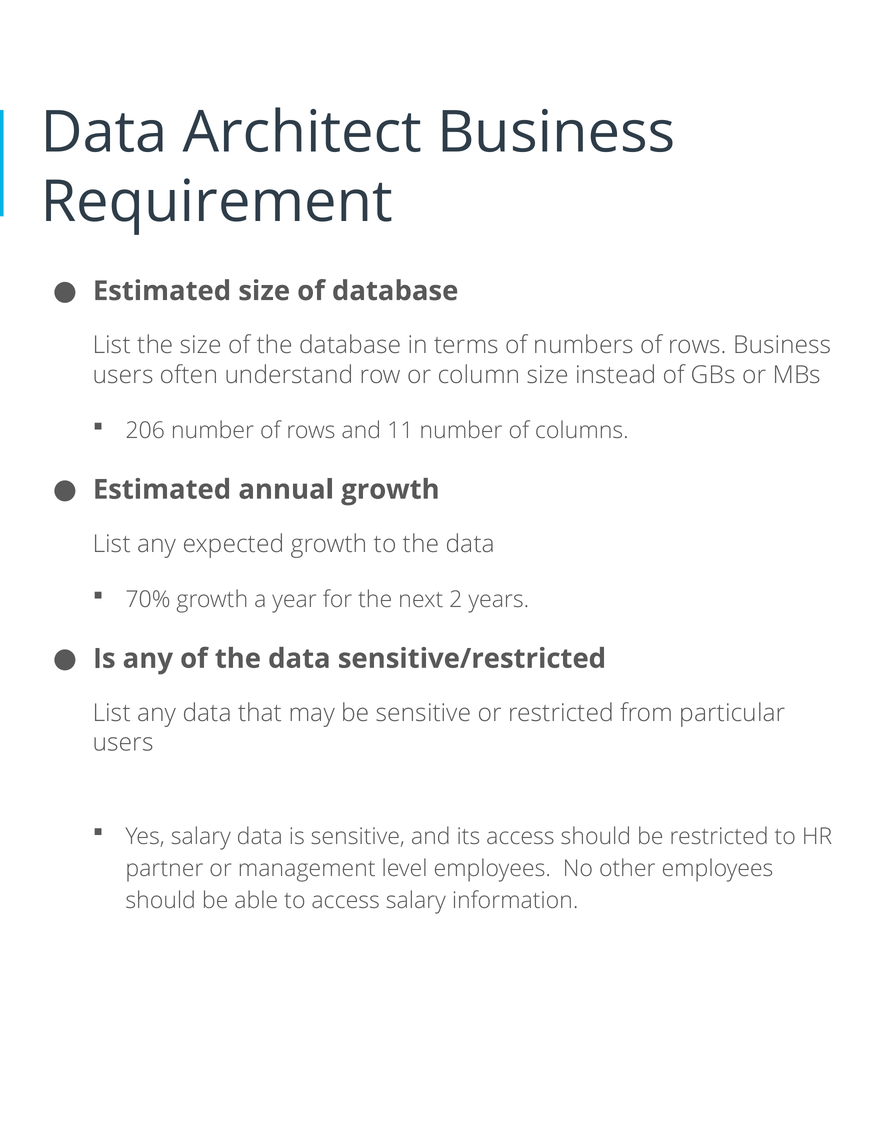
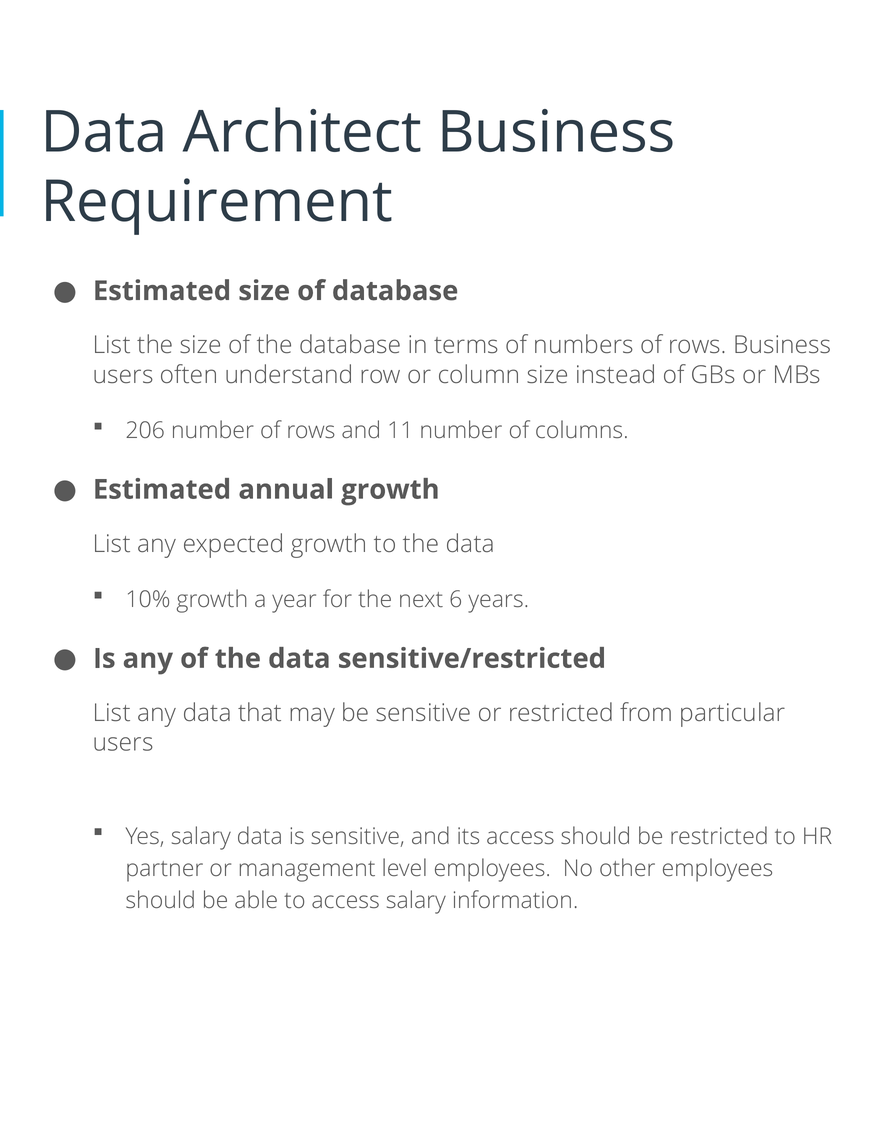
70%: 70% -> 10%
2: 2 -> 6
